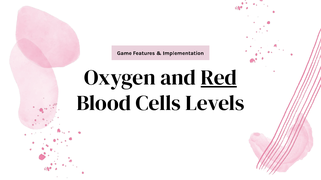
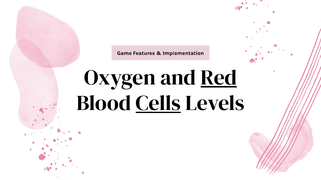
Cells underline: none -> present
